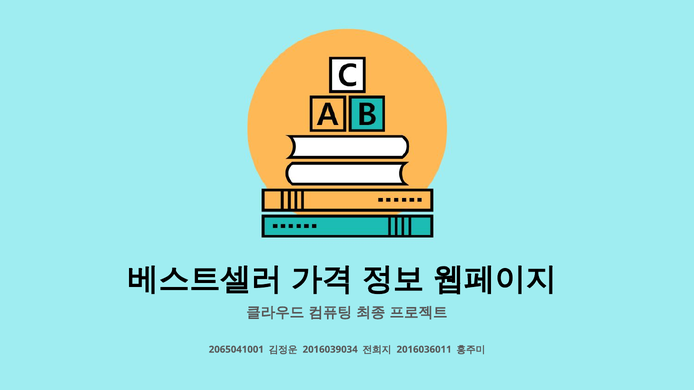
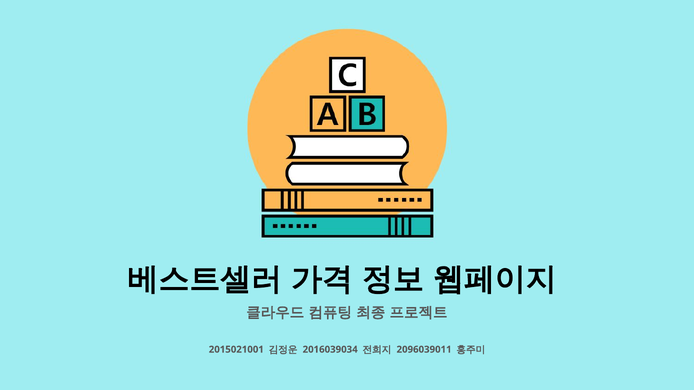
2065041001: 2065041001 -> 2015021001
2016036011: 2016036011 -> 2096039011
